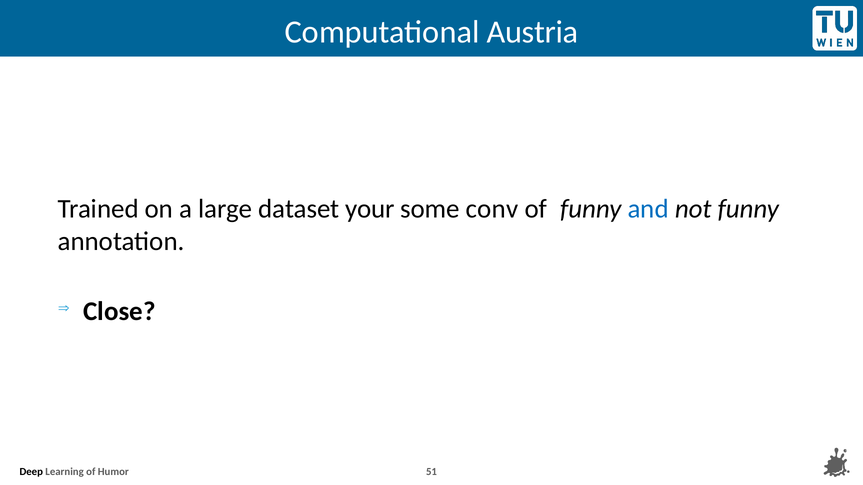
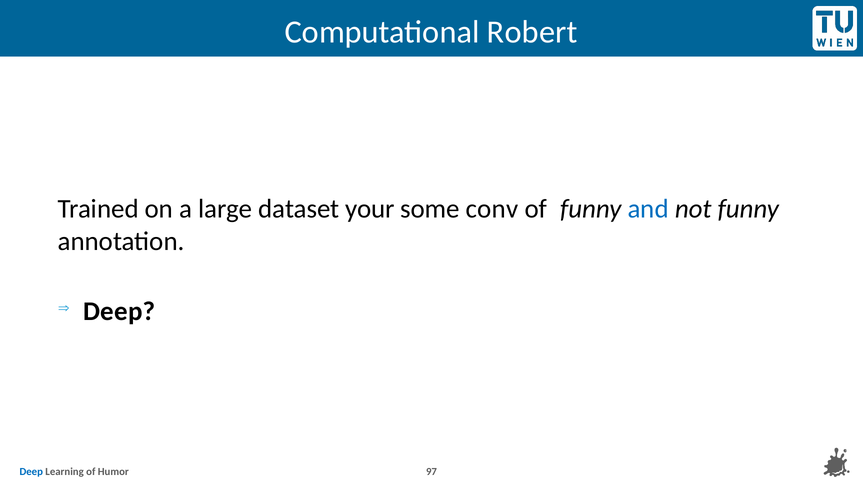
Austria: Austria -> Robert
Close at (119, 312): Close -> Deep
Deep at (31, 472) colour: black -> blue
51: 51 -> 97
